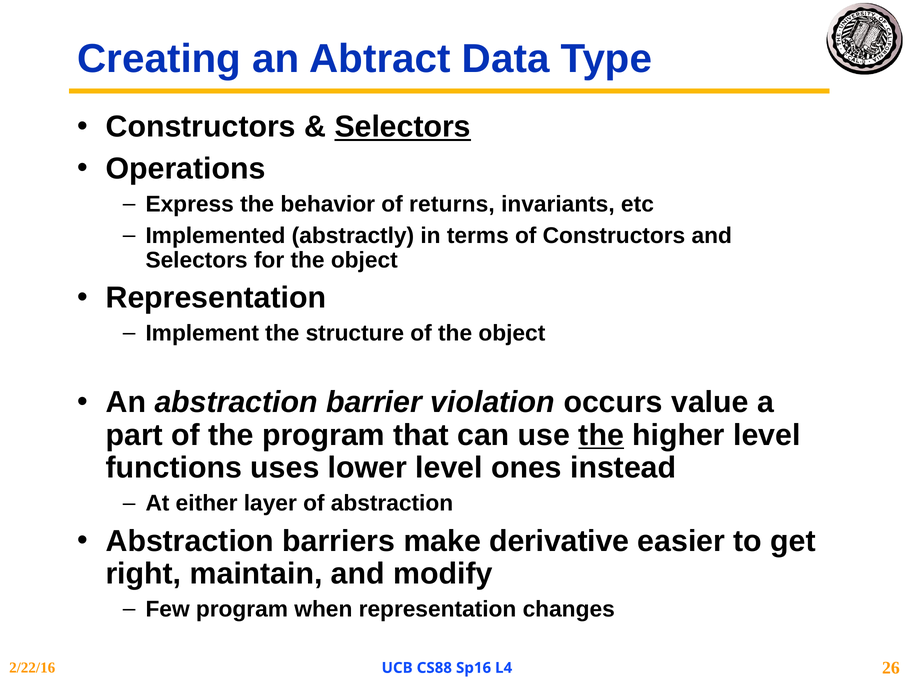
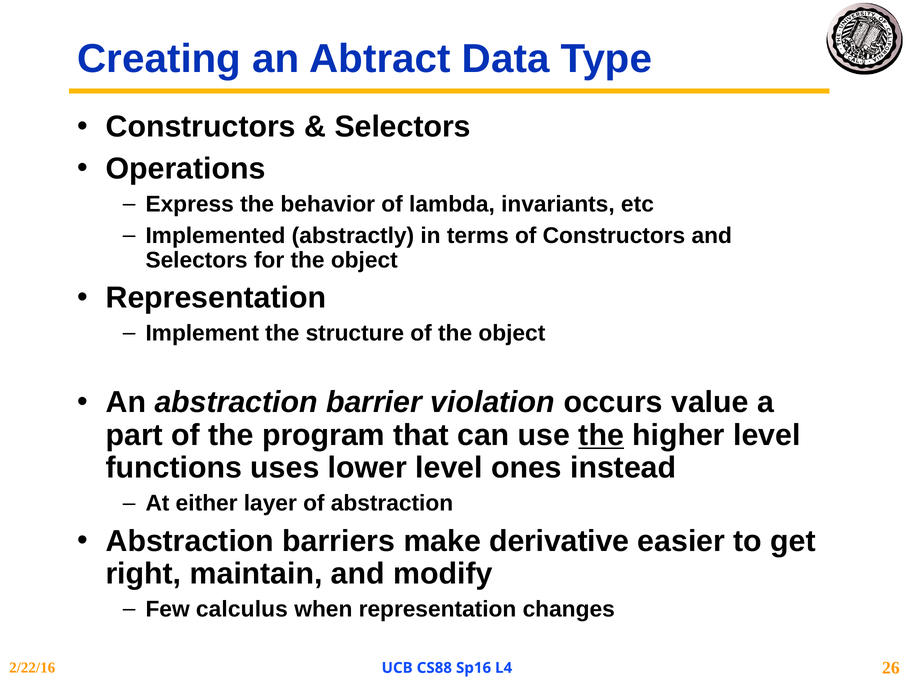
Selectors at (403, 127) underline: present -> none
returns: returns -> lambda
Few program: program -> calculus
